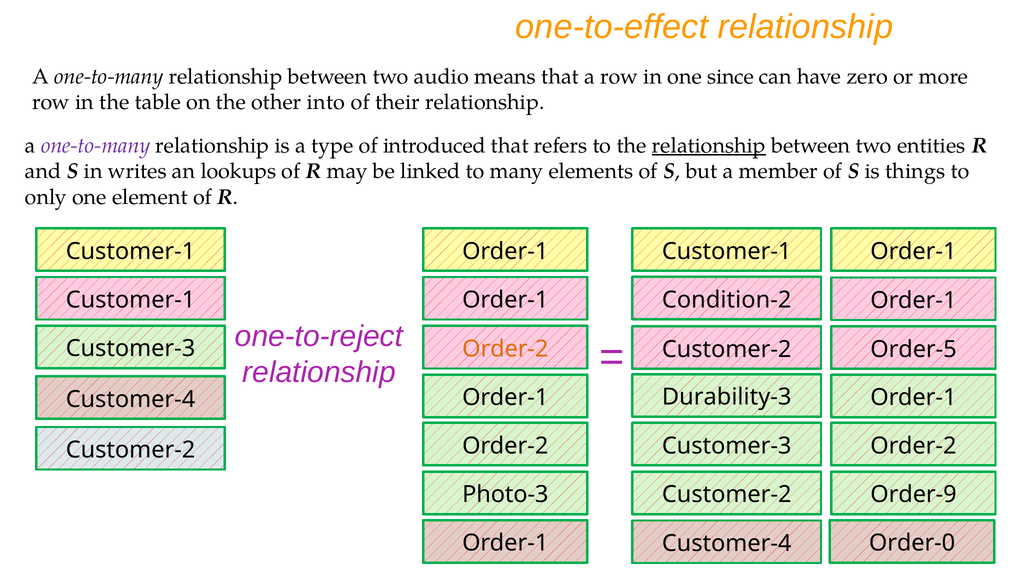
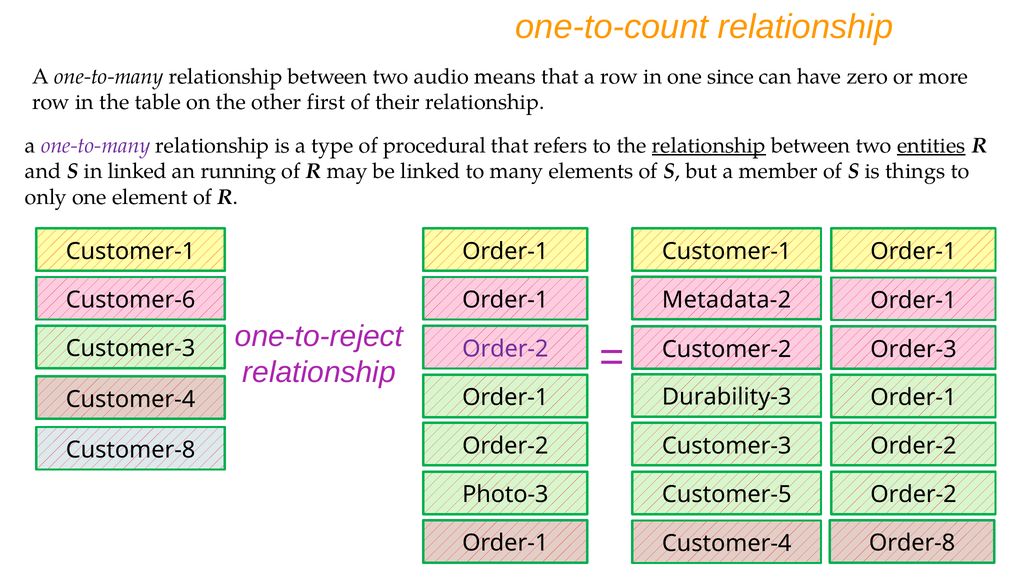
one-to-effect: one-to-effect -> one-to-count
into: into -> first
introduced: introduced -> procedural
entities underline: none -> present
in writes: writes -> linked
lookups: lookups -> running
Condition-2: Condition-2 -> Metadata-2
Customer-1 at (131, 300): Customer-1 -> Customer-6
Order-2 at (505, 349) colour: orange -> purple
Order-5: Order-5 -> Order-3
Customer-2 at (131, 450): Customer-2 -> Customer-8
Customer-2 at (727, 495): Customer-2 -> Customer-5
Order-9 at (914, 495): Order-9 -> Order-2
Order-0: Order-0 -> Order-8
